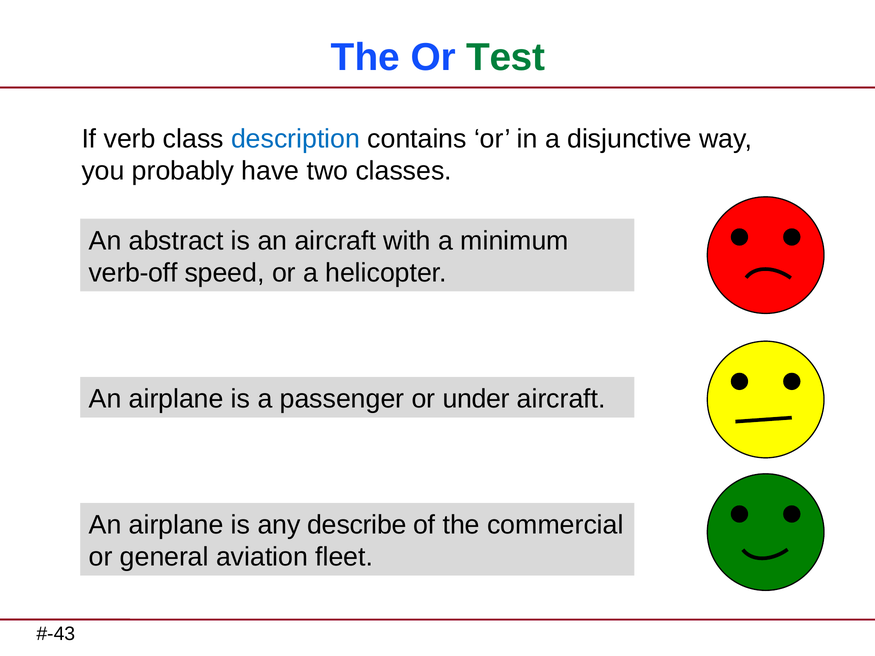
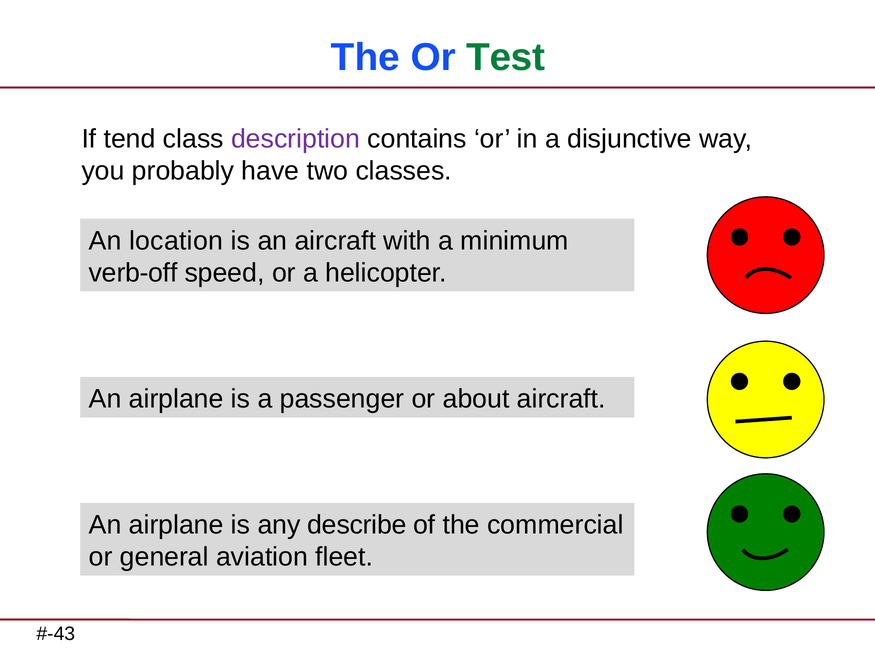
verb: verb -> tend
description colour: blue -> purple
abstract: abstract -> location
under: under -> about
